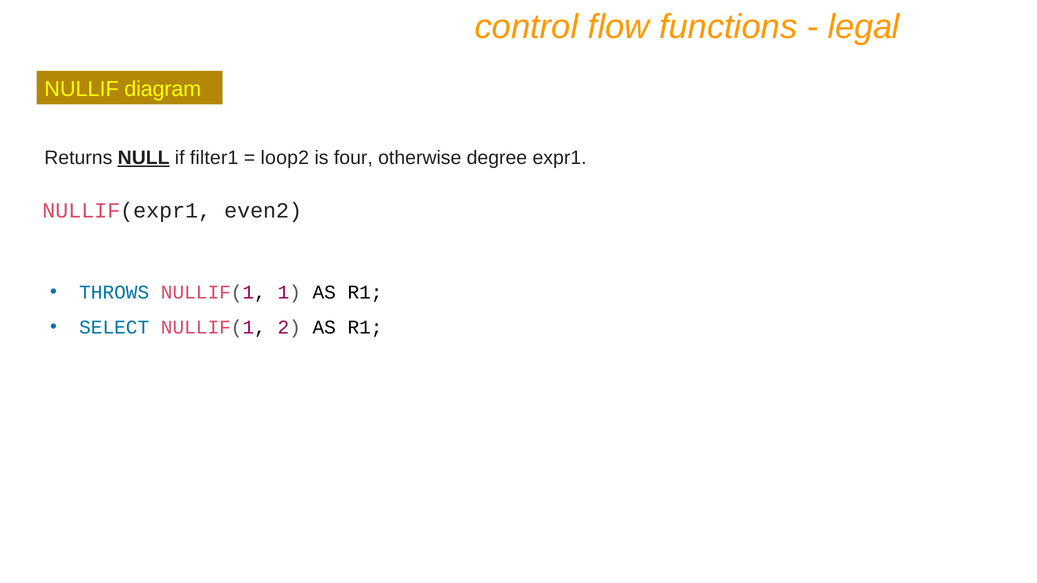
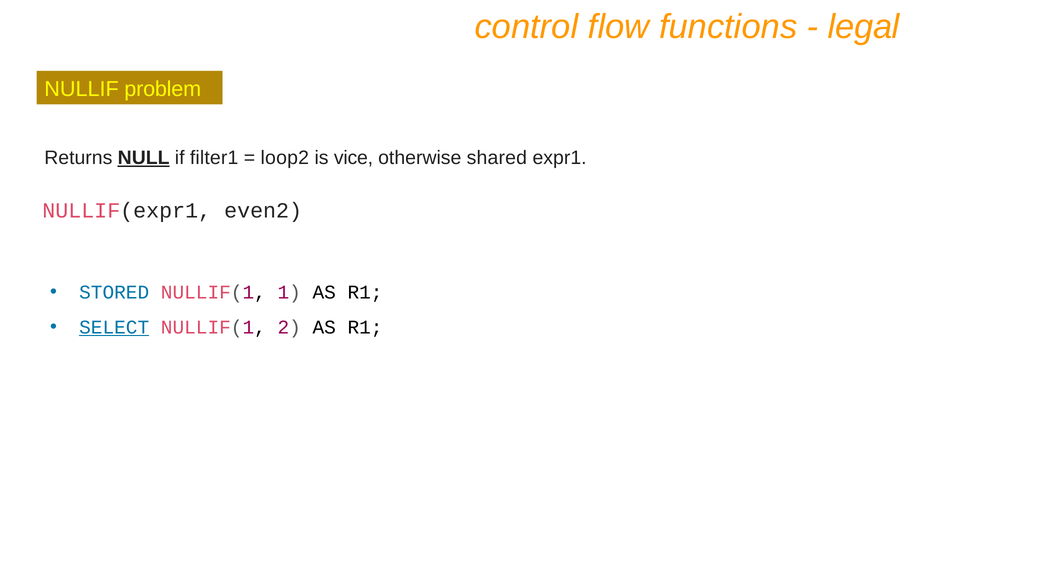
diagram: diagram -> problem
four: four -> vice
degree: degree -> shared
THROWS: THROWS -> STORED
SELECT underline: none -> present
